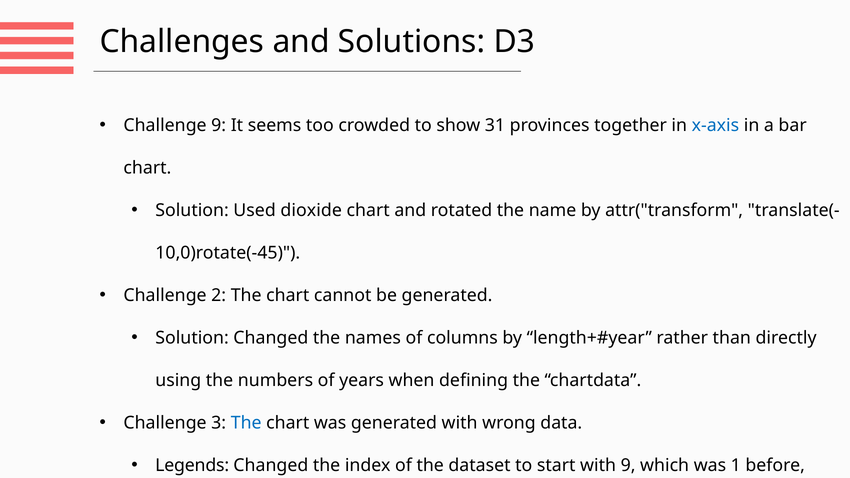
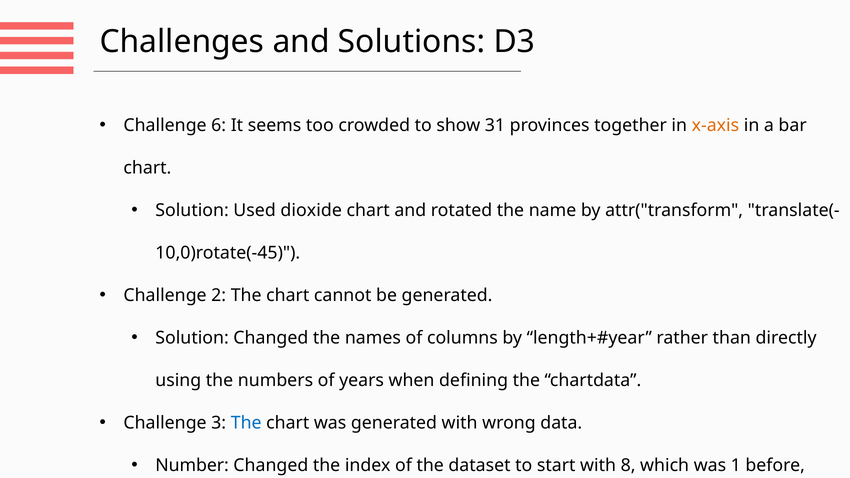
Challenge 9: 9 -> 6
x-axis colour: blue -> orange
Legends: Legends -> Number
with 9: 9 -> 8
